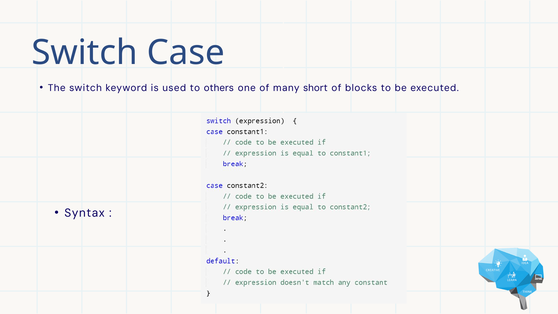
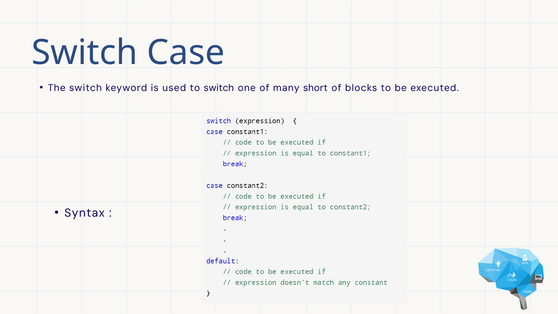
to others: others -> switch
